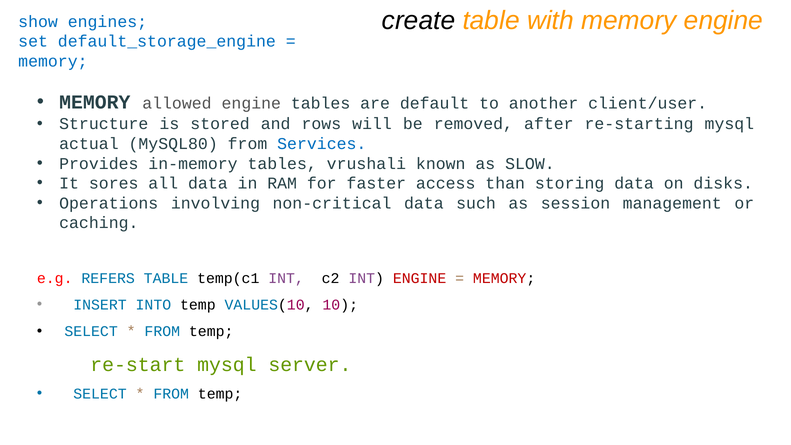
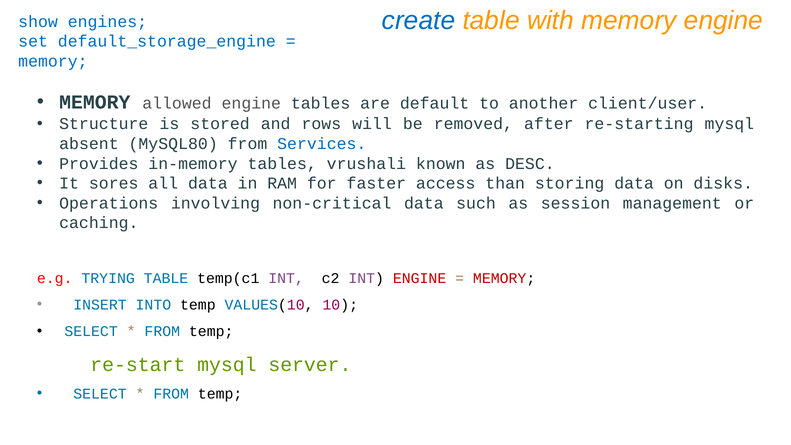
create colour: black -> blue
actual: actual -> absent
SLOW: SLOW -> DESC
REFERS: REFERS -> TRYING
